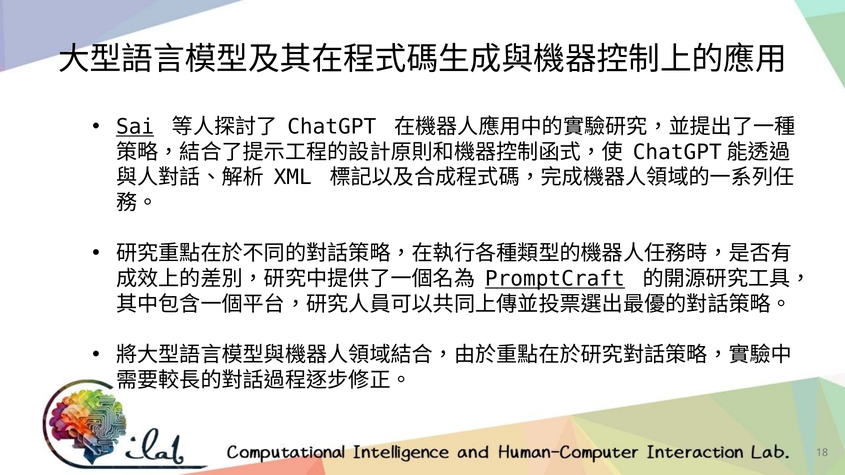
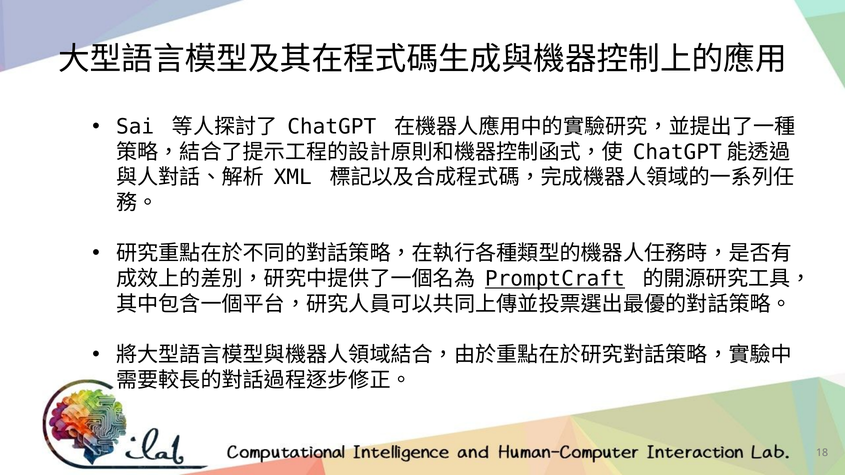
Sai underline: present -> none
